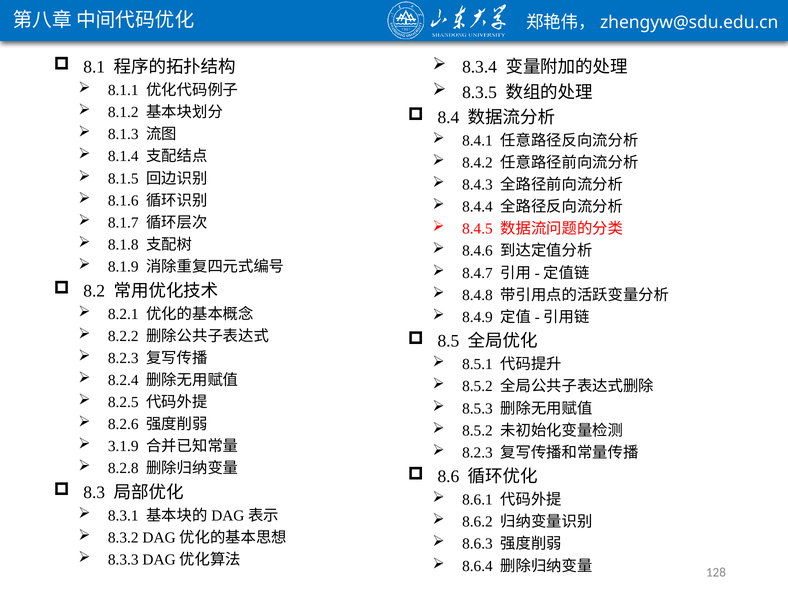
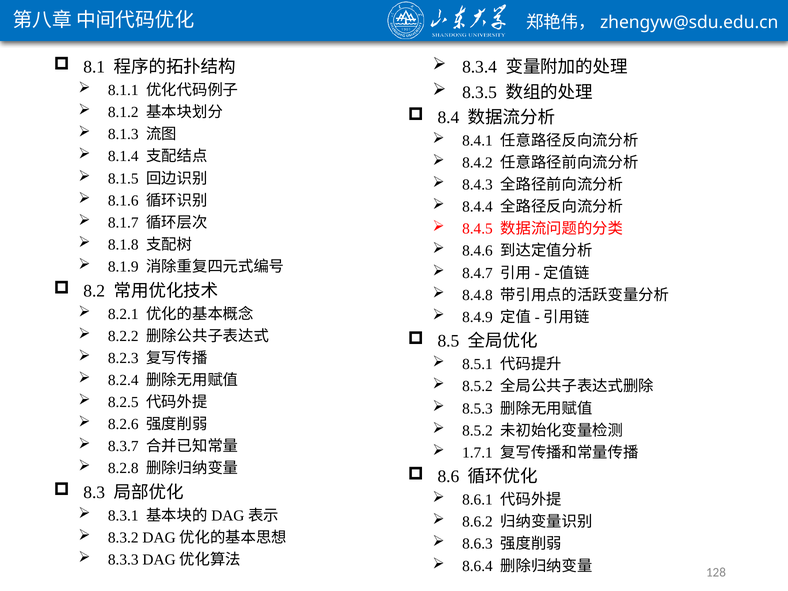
3.1.9: 3.1.9 -> 8.3.7
8.2.3 at (477, 453): 8.2.3 -> 1.7.1
